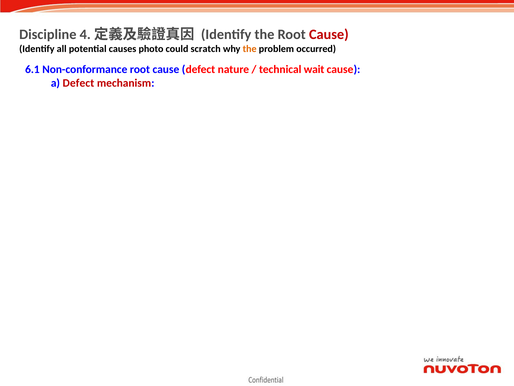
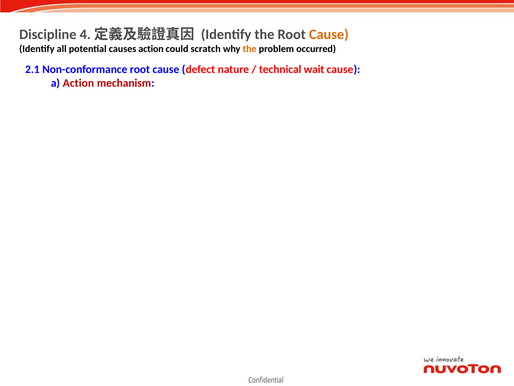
Cause at (329, 35) colour: red -> orange
causes photo: photo -> action
6.1: 6.1 -> 2.1
a Defect: Defect -> Action
